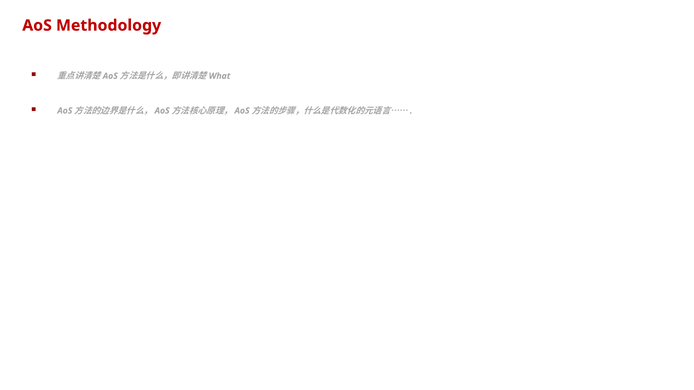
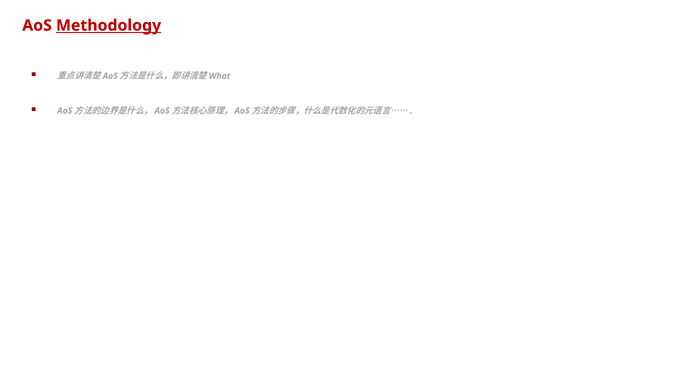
Methodology underline: none -> present
